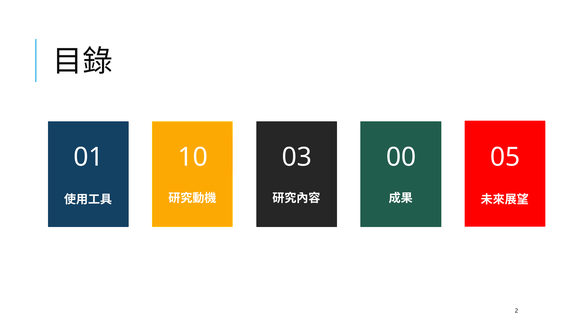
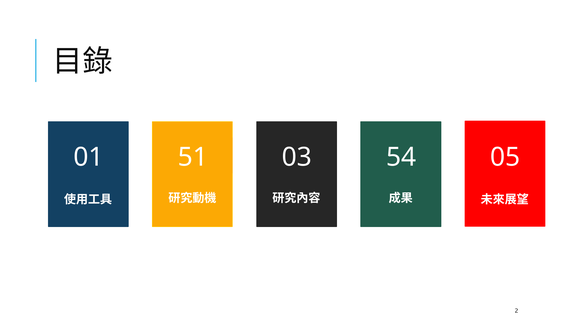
10: 10 -> 51
00: 00 -> 54
